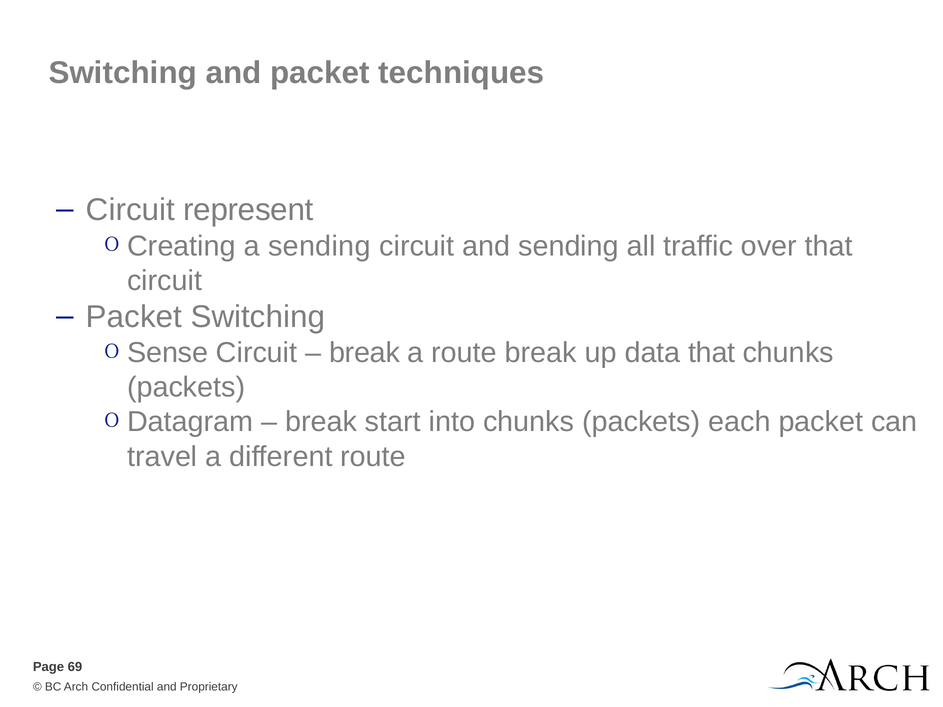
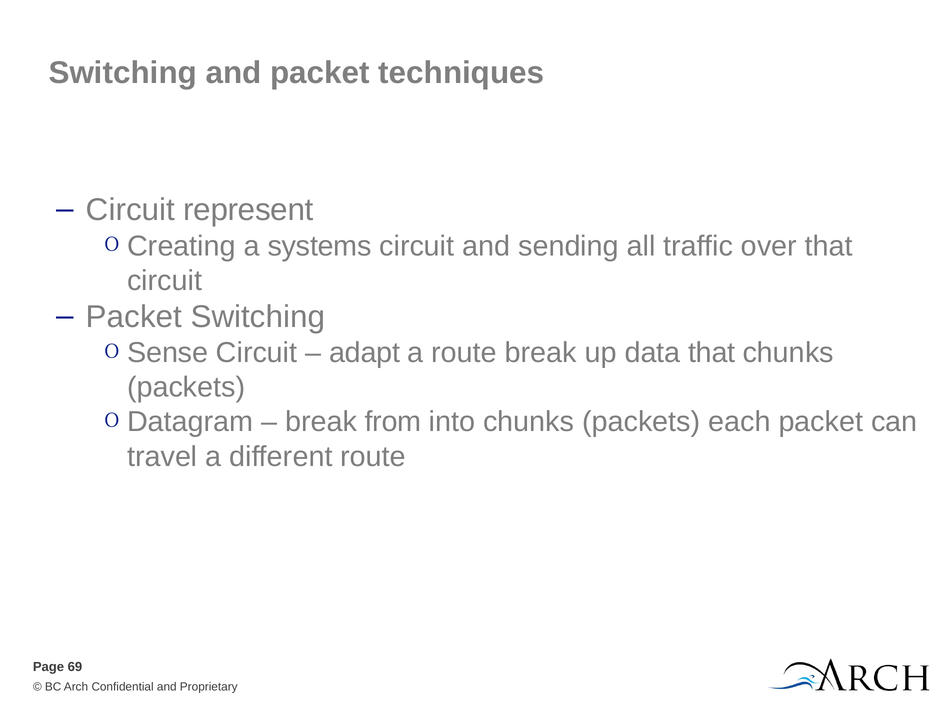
a sending: sending -> systems
break at (365, 353): break -> adapt
start: start -> from
